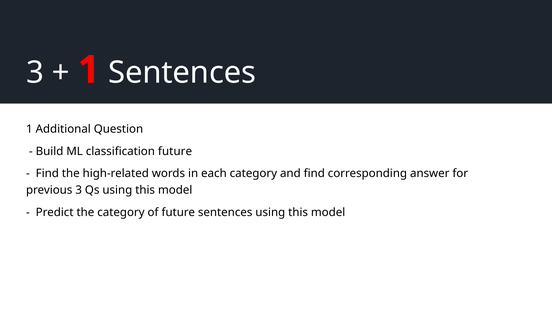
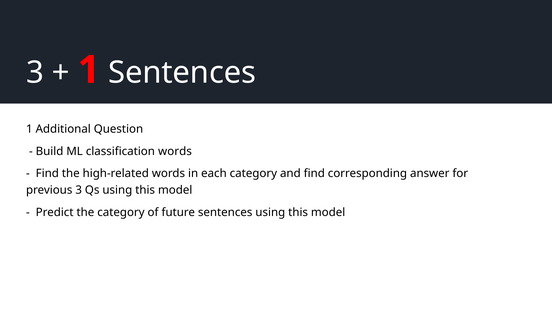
classification future: future -> words
